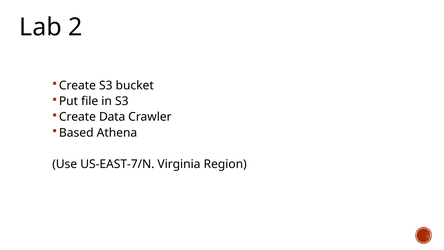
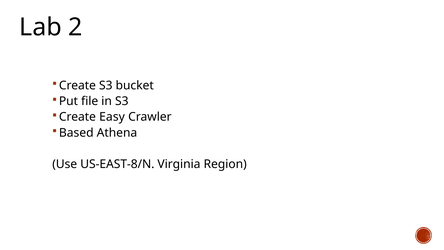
Data: Data -> Easy
US-EAST-7/N: US-EAST-7/N -> US-EAST-8/N
